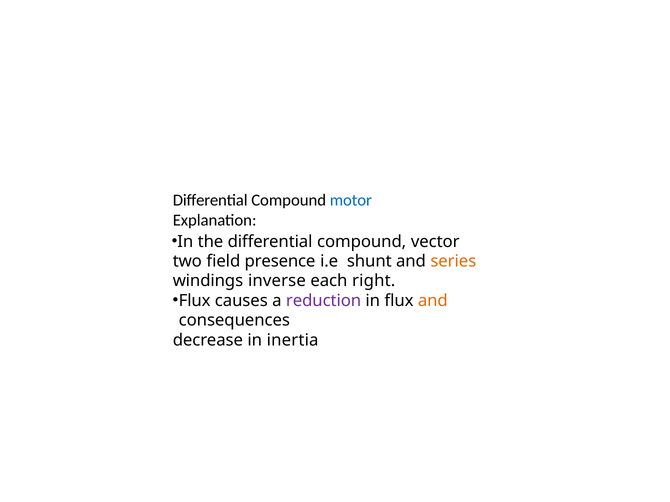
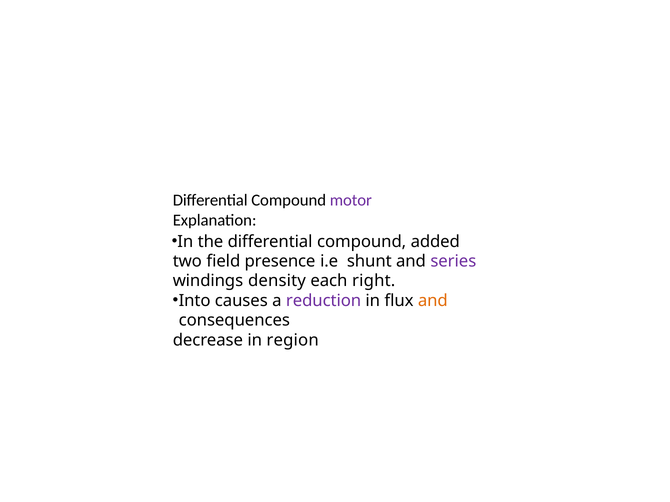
motor colour: blue -> purple
vector: vector -> added
series colour: orange -> purple
inverse: inverse -> density
Flux at (195, 301): Flux -> Into
inertia: inertia -> region
